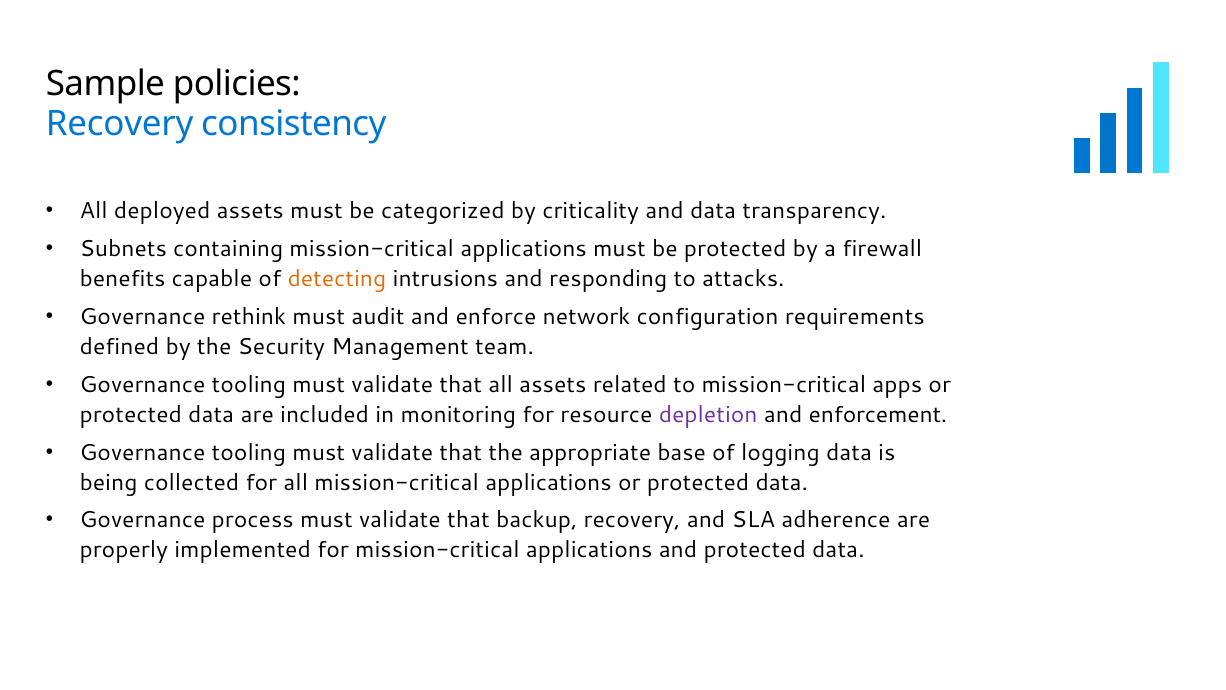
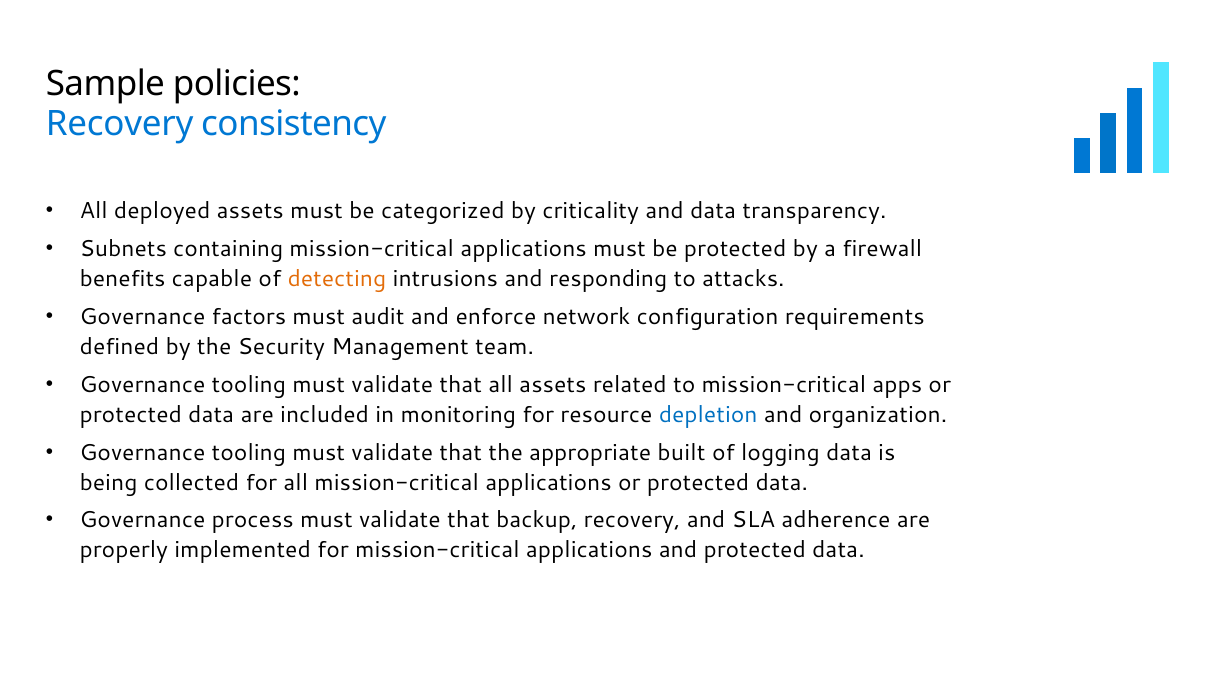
rethink: rethink -> factors
depletion colour: purple -> blue
enforcement: enforcement -> organization
base: base -> built
